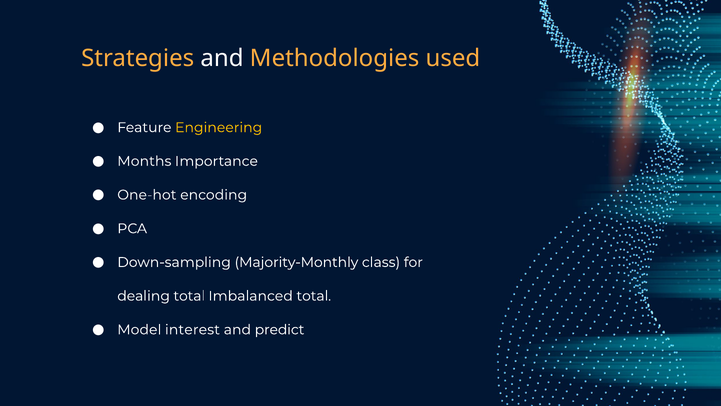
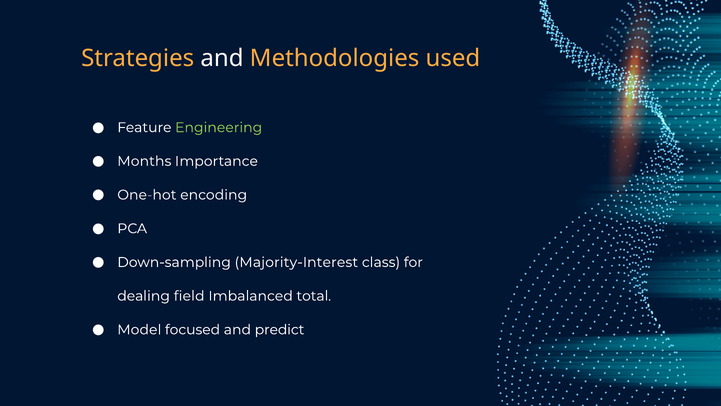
Engineering colour: yellow -> light green
Majority-Monthly: Majority-Monthly -> Majority-Interest
dealing total: total -> field
interest: interest -> focused
